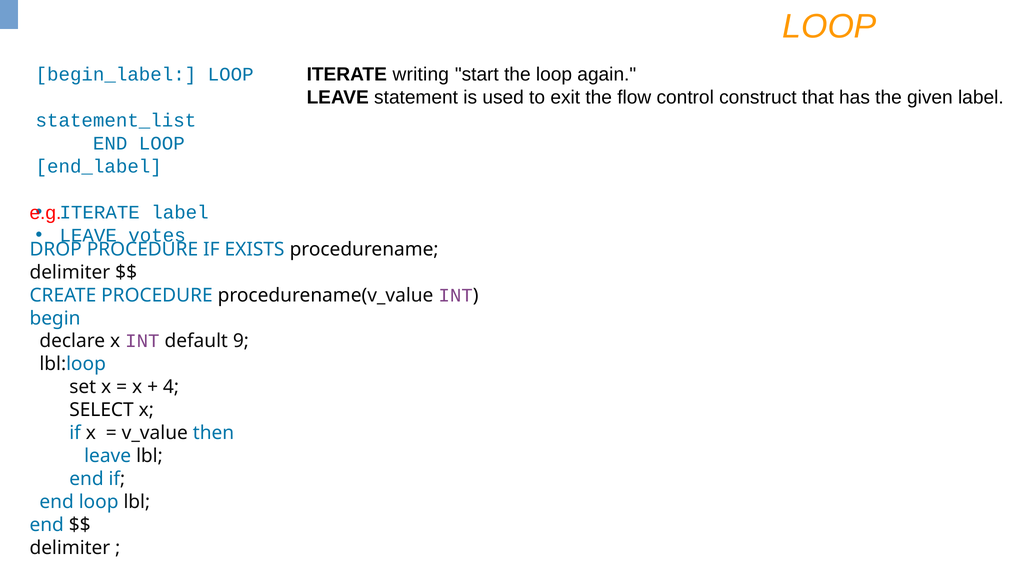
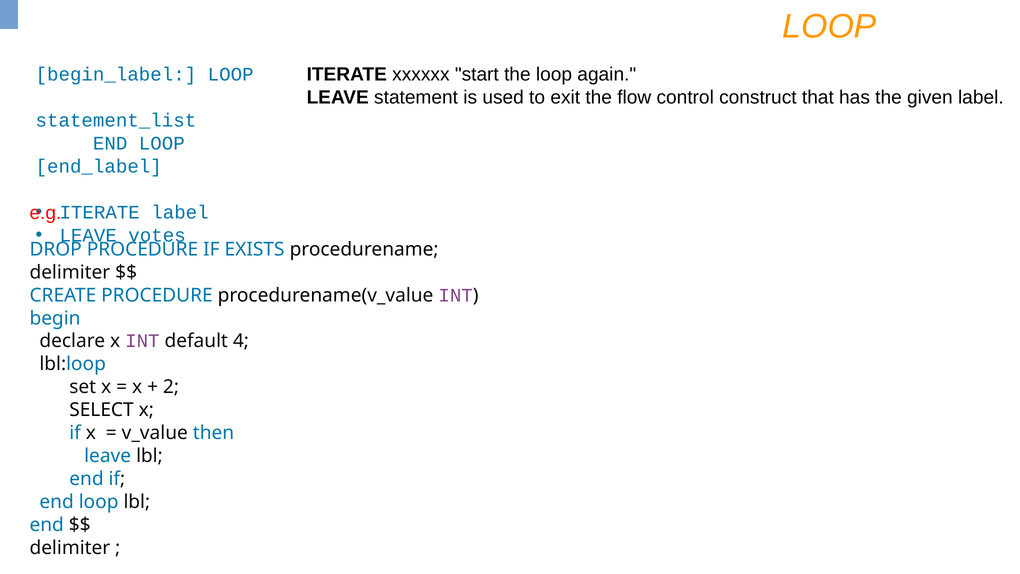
writing: writing -> xxxxxx
9: 9 -> 4
4: 4 -> 2
